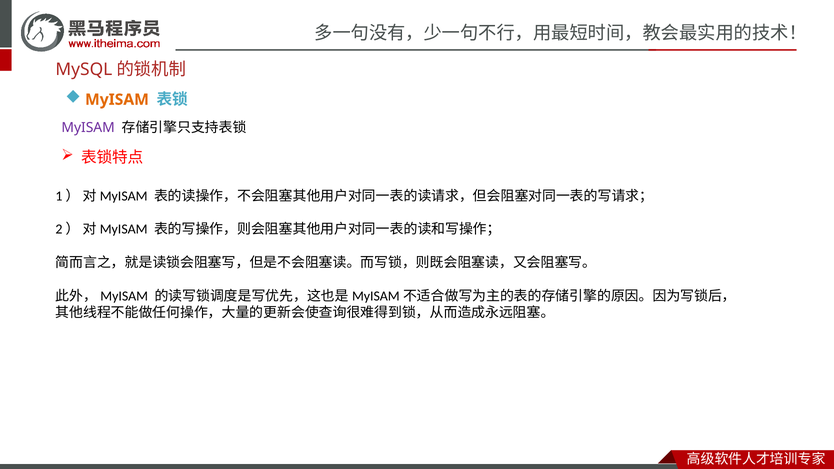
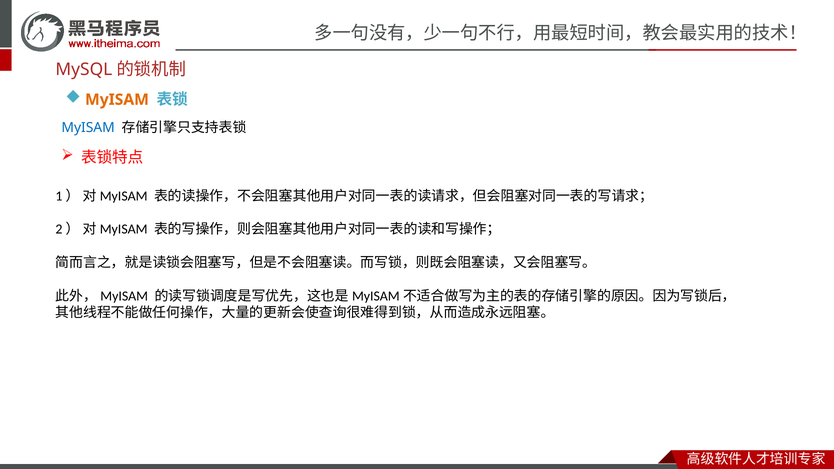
MyISAM at (88, 127) colour: purple -> blue
